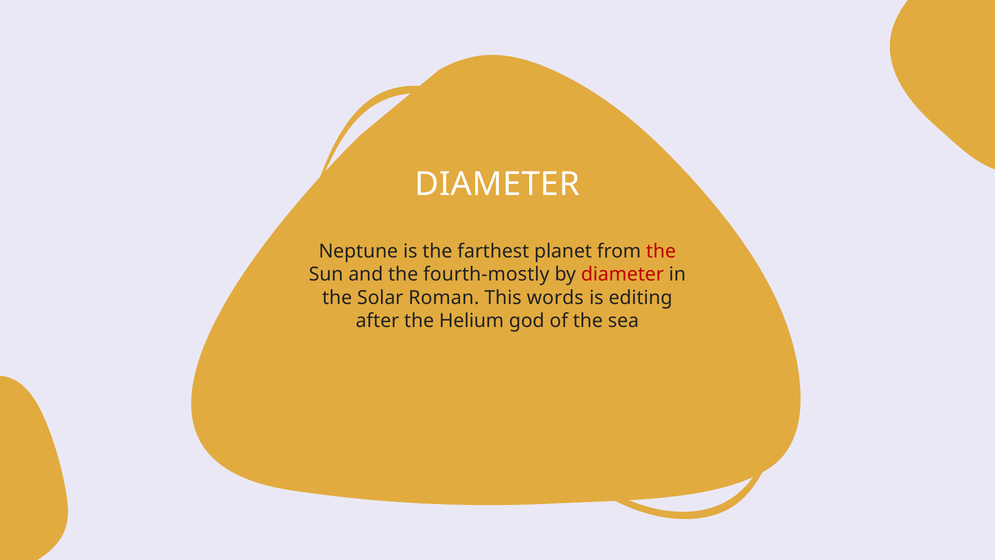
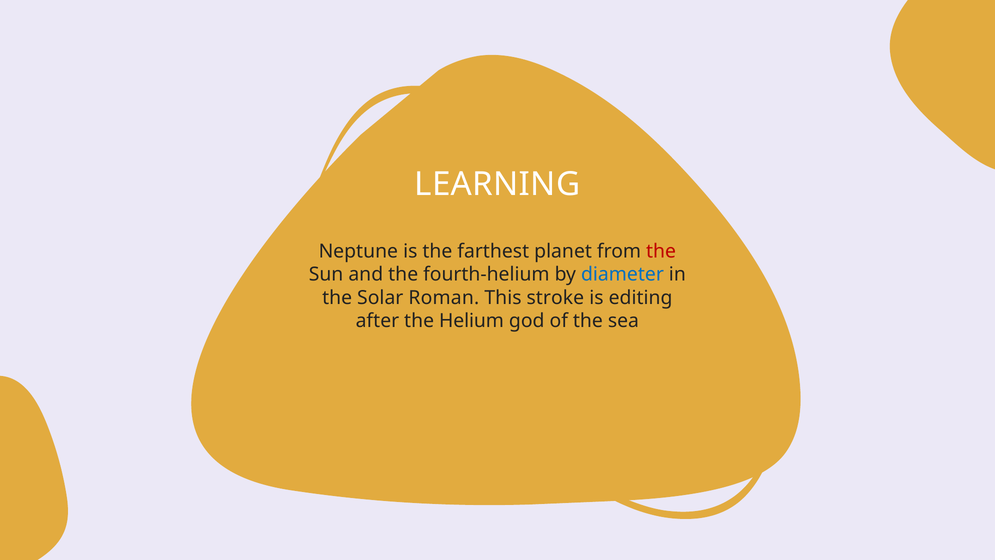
DIAMETER at (497, 184): DIAMETER -> LEARNING
fourth-mostly: fourth-mostly -> fourth-helium
diameter at (622, 274) colour: red -> blue
words: words -> stroke
